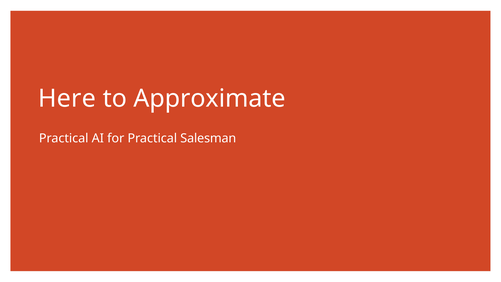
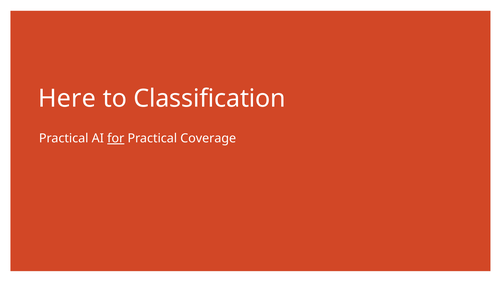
Approximate: Approximate -> Classification
for underline: none -> present
Salesman: Salesman -> Coverage
